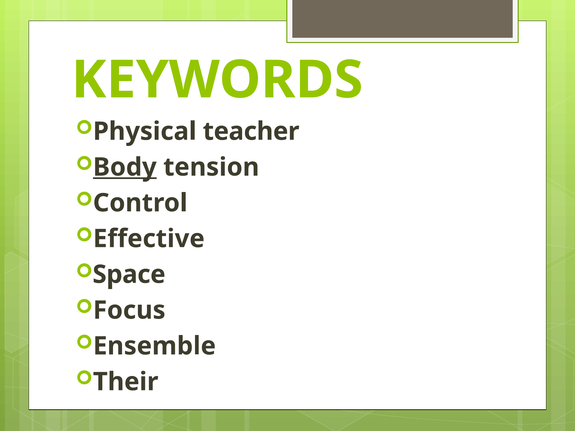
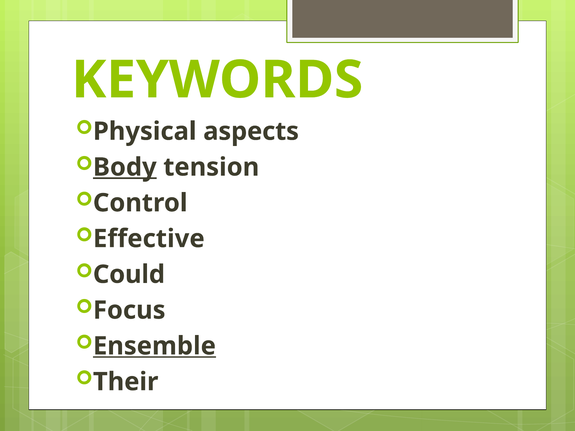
teacher: teacher -> aspects
Space: Space -> Could
Ensemble underline: none -> present
